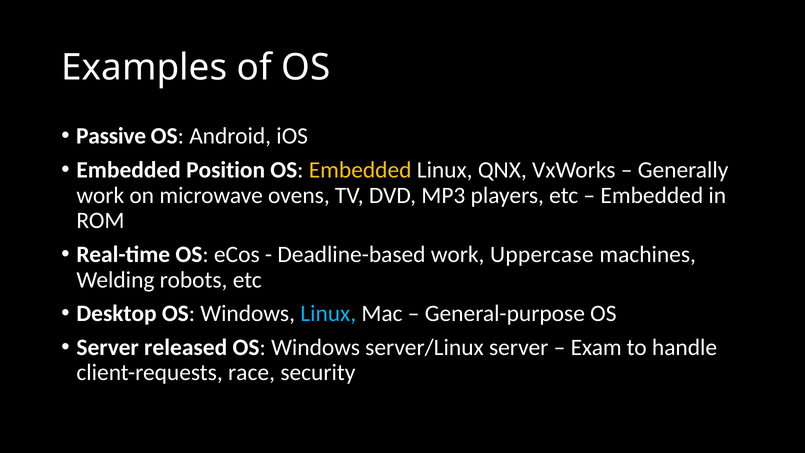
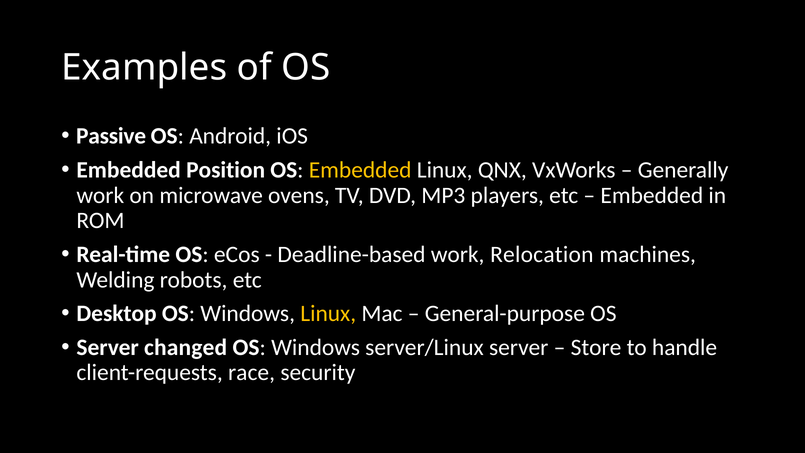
Uppercase: Uppercase -> Relocation
Linux at (328, 313) colour: light blue -> yellow
released: released -> changed
Exam: Exam -> Store
